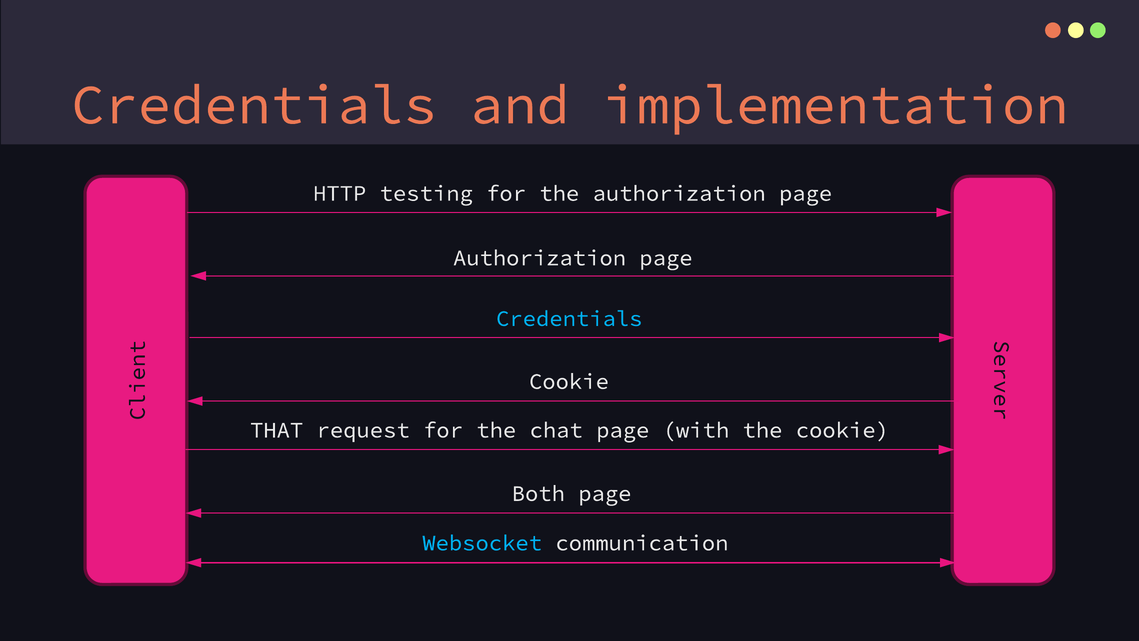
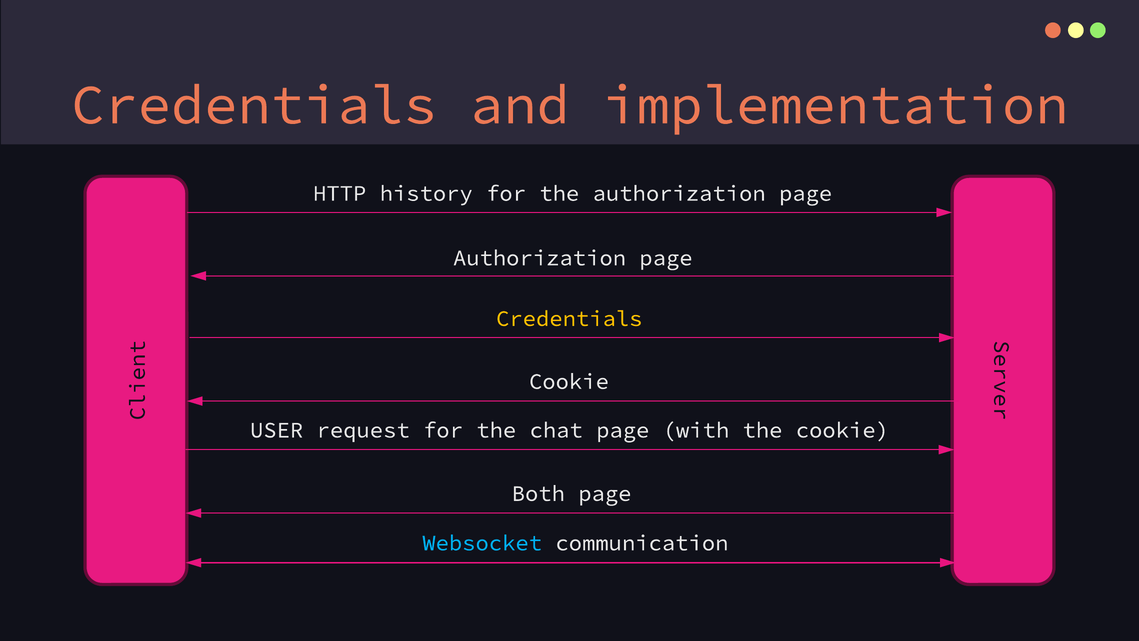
testing: testing -> history
Credentials at (569, 318) colour: light blue -> yellow
THAT: THAT -> USER
